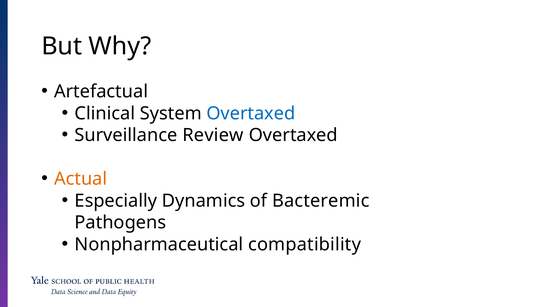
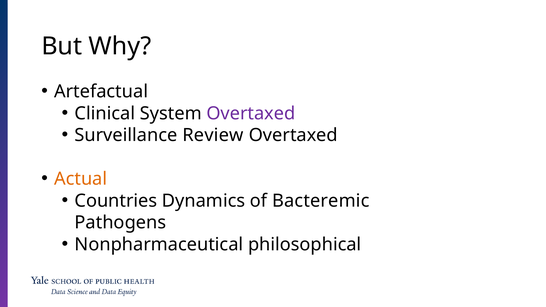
Overtaxed at (251, 113) colour: blue -> purple
Especially: Especially -> Countries
compatibility: compatibility -> philosophical
